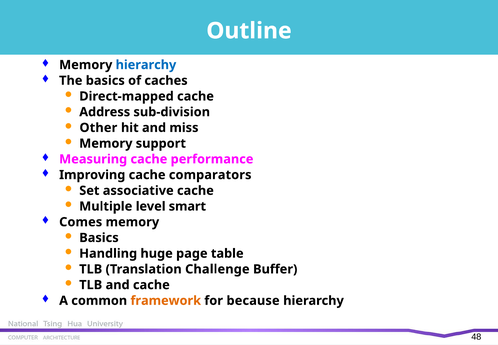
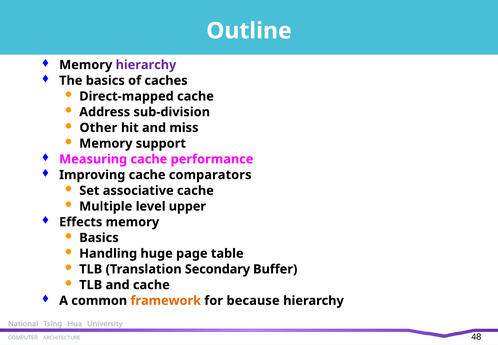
hierarchy at (146, 65) colour: blue -> purple
smart: smart -> upper
Comes: Comes -> Effects
Challenge: Challenge -> Secondary
